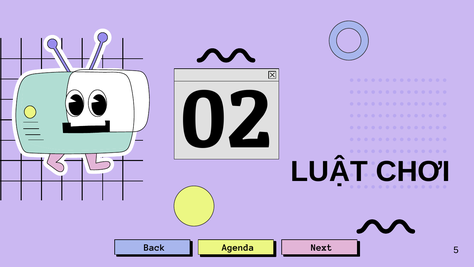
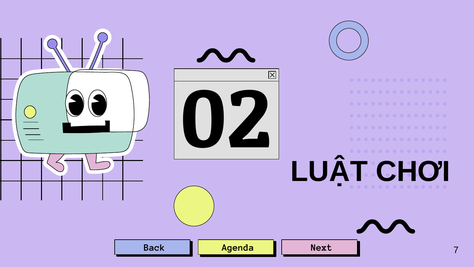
5: 5 -> 7
